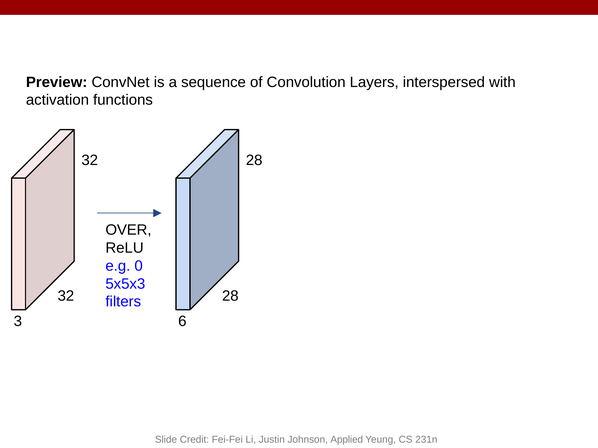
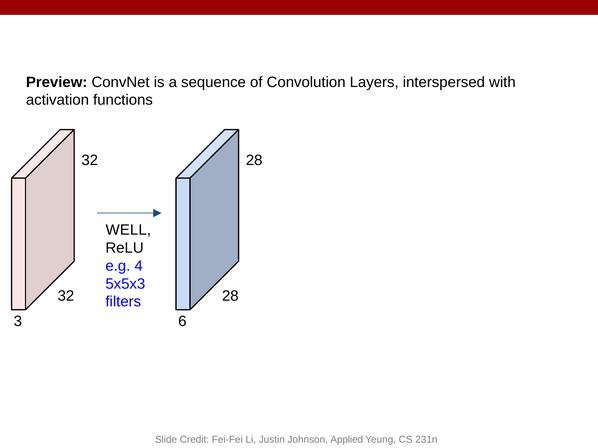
OVER: OVER -> WELL
0: 0 -> 4
